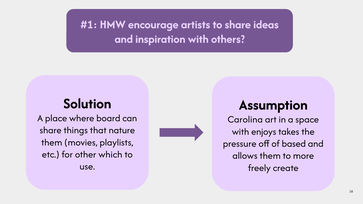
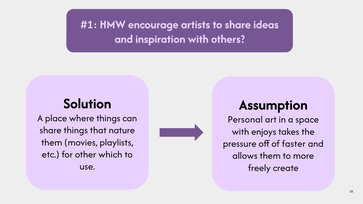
where board: board -> things
Carolina: Carolina -> Personal
based: based -> faster
